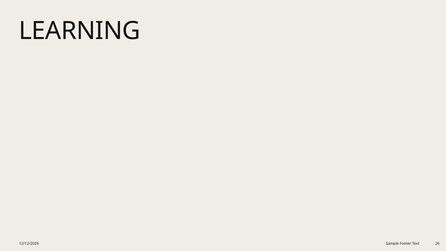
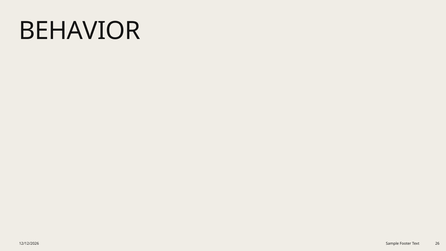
LEARNING: LEARNING -> BEHAVIOR
